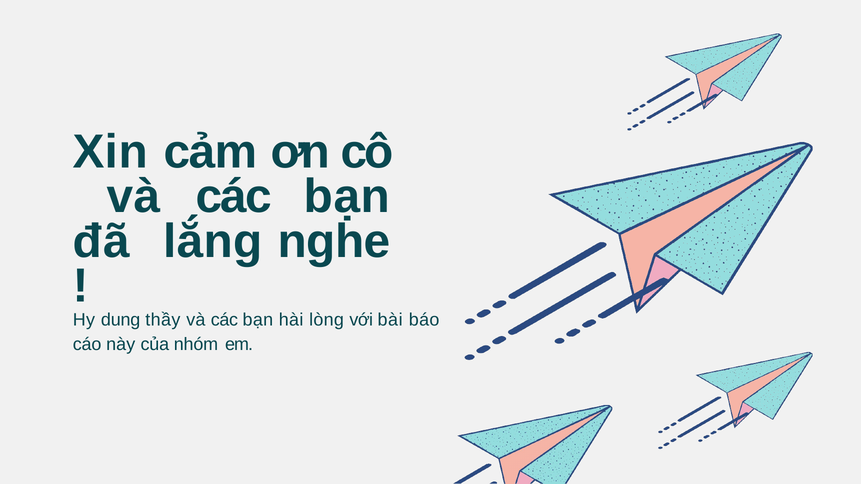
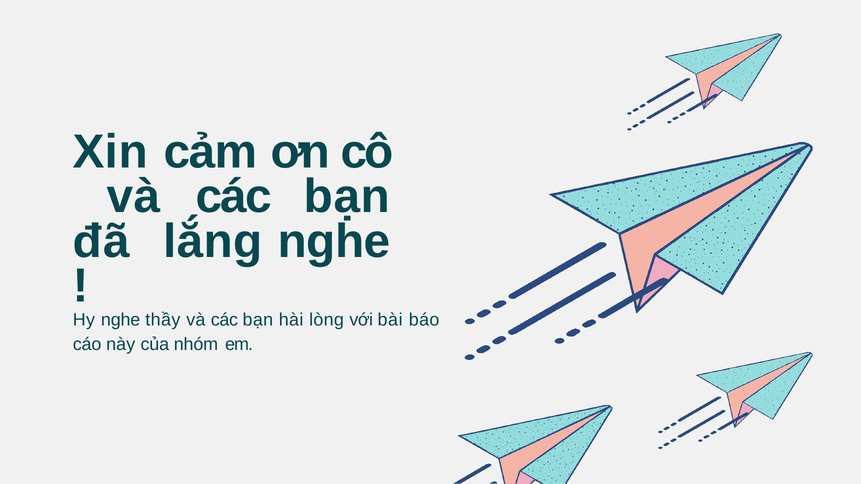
Hy dung: dung -> nghe
